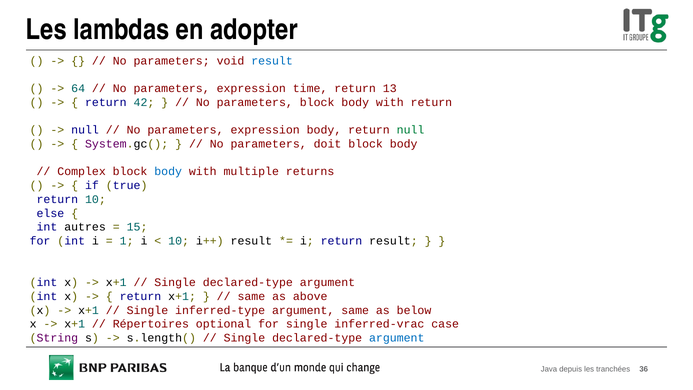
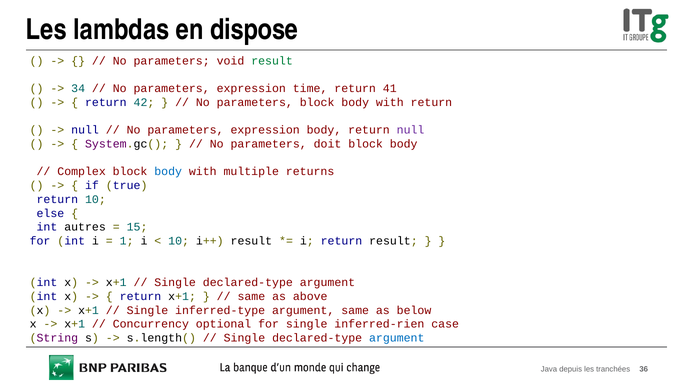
adopter: adopter -> dispose
result at (272, 61) colour: blue -> green
64: 64 -> 34
13: 13 -> 41
null at (411, 130) colour: green -> purple
Répertoires: Répertoires -> Concurrency
inferred-vrac: inferred-vrac -> inferred-rien
